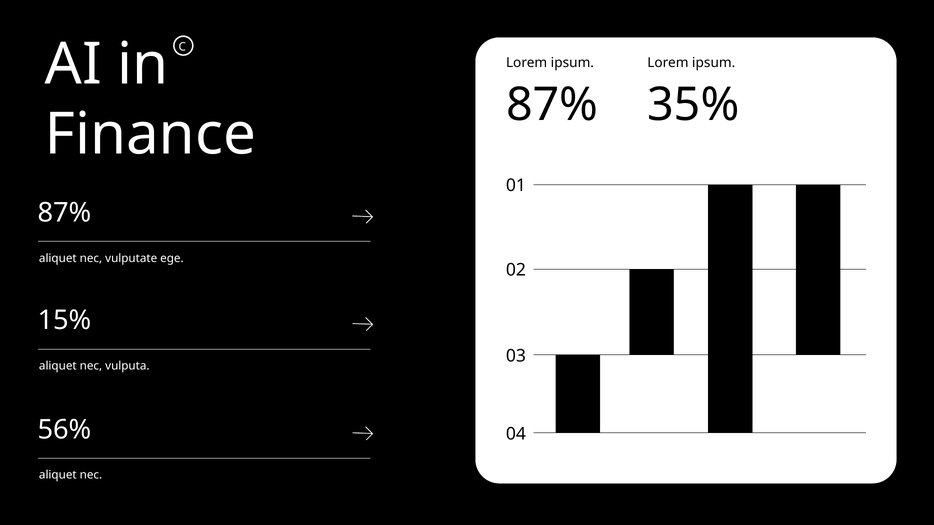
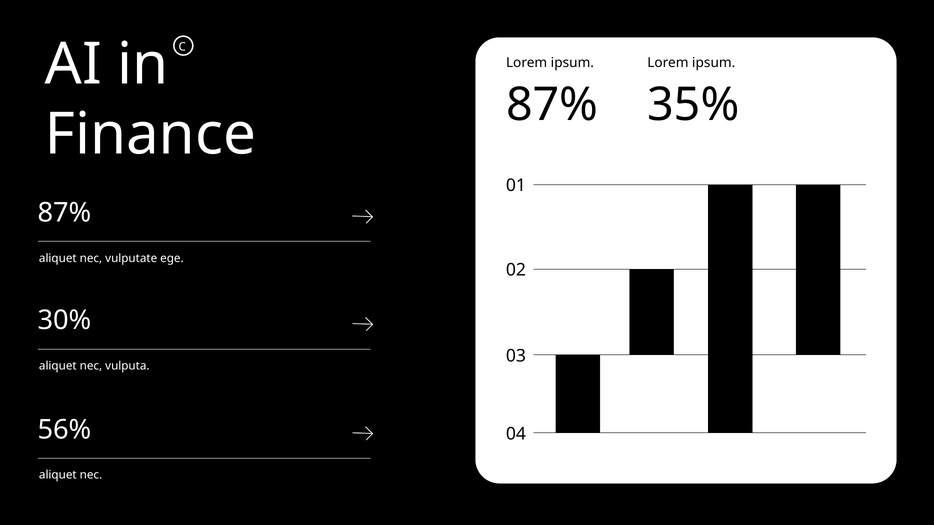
15%: 15% -> 30%
